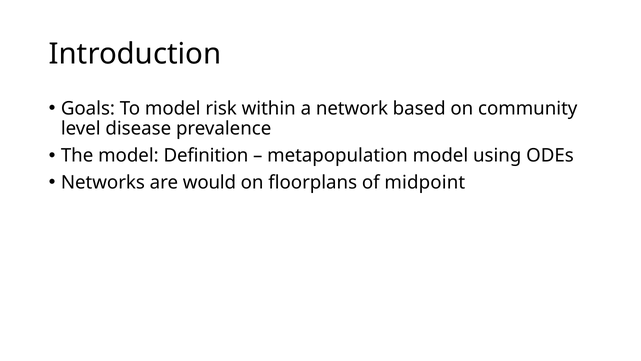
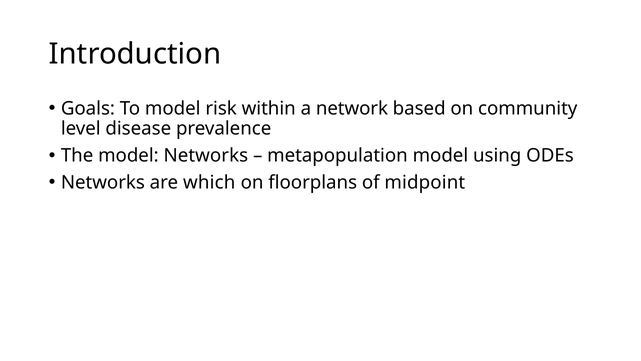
model Definition: Definition -> Networks
would: would -> which
